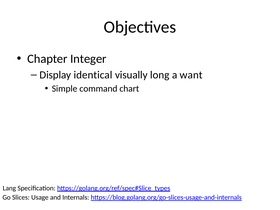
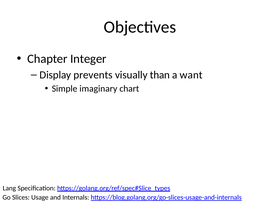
identical: identical -> prevents
long: long -> than
command: command -> imaginary
